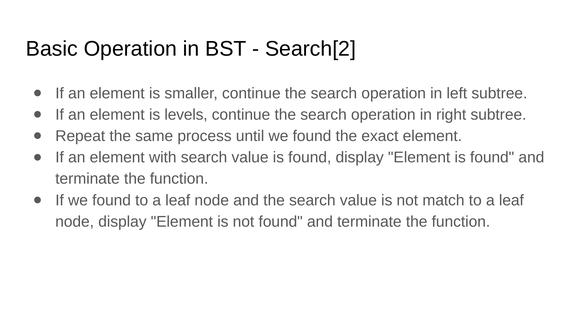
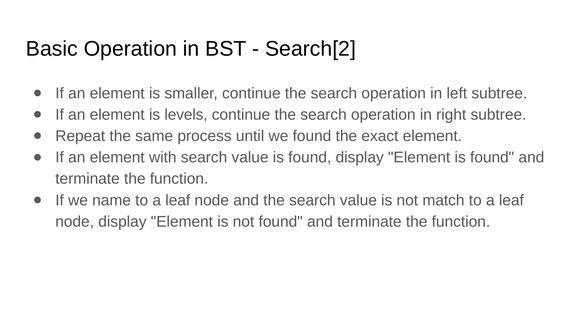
If we found: found -> name
